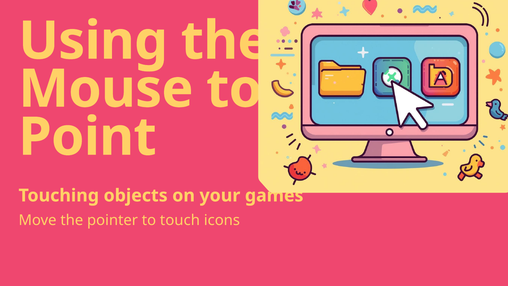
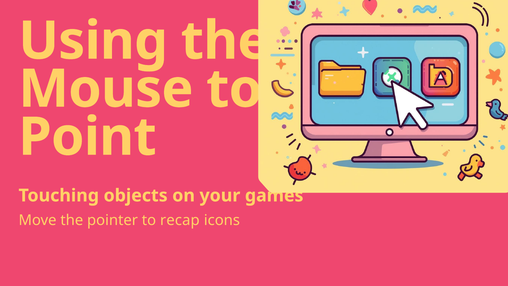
touch: touch -> recap
